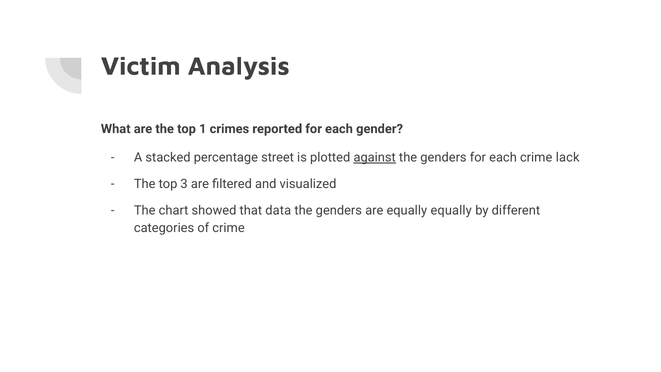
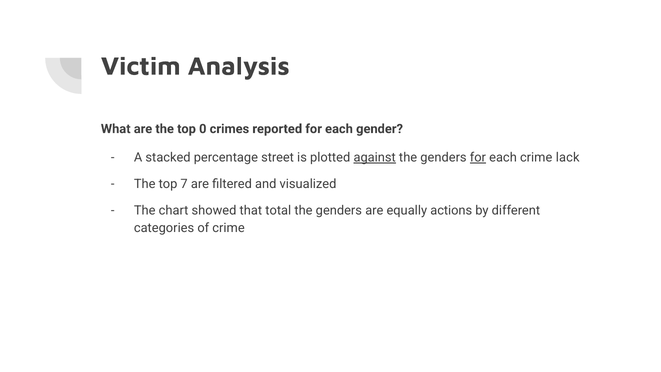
1: 1 -> 0
for at (478, 157) underline: none -> present
3: 3 -> 7
data: data -> total
equally equally: equally -> actions
